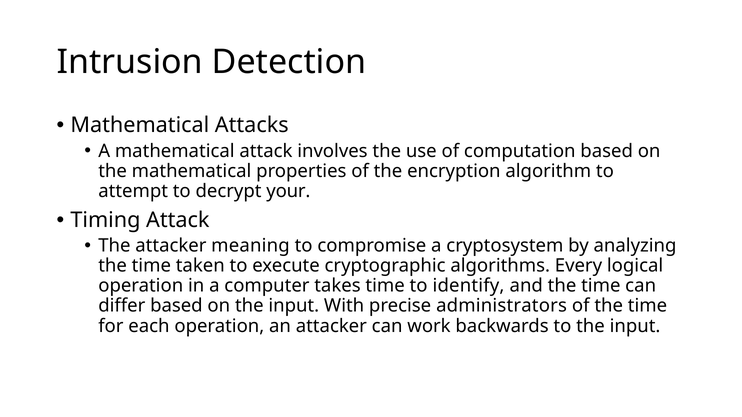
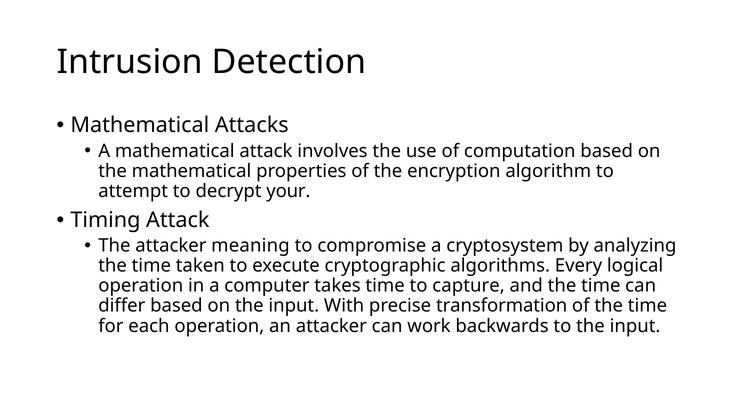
identify: identify -> capture
administrators: administrators -> transformation
